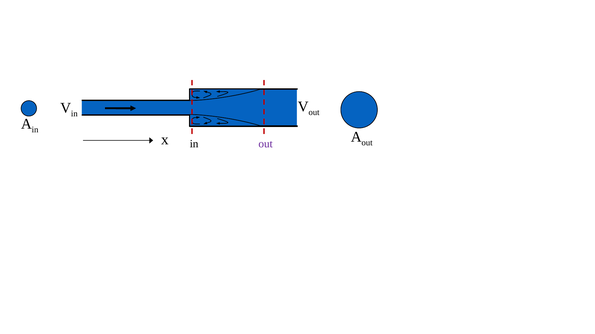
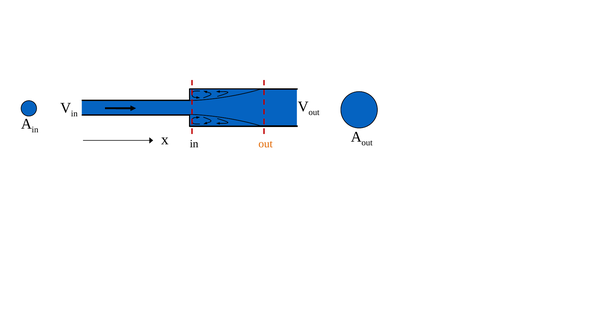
out at (266, 144) colour: purple -> orange
